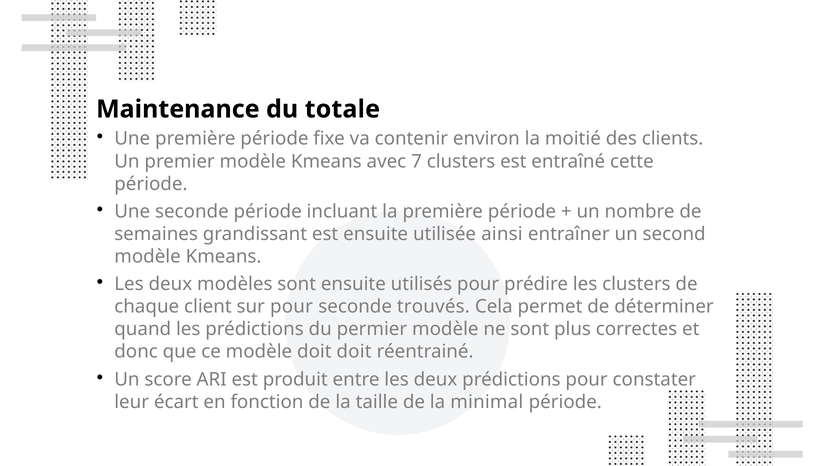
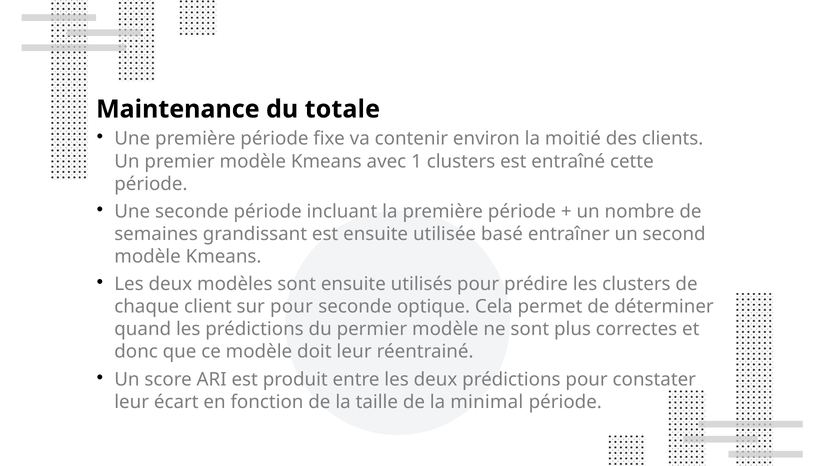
7: 7 -> 1
ainsi: ainsi -> basé
trouvés: trouvés -> optique
doit doit: doit -> leur
